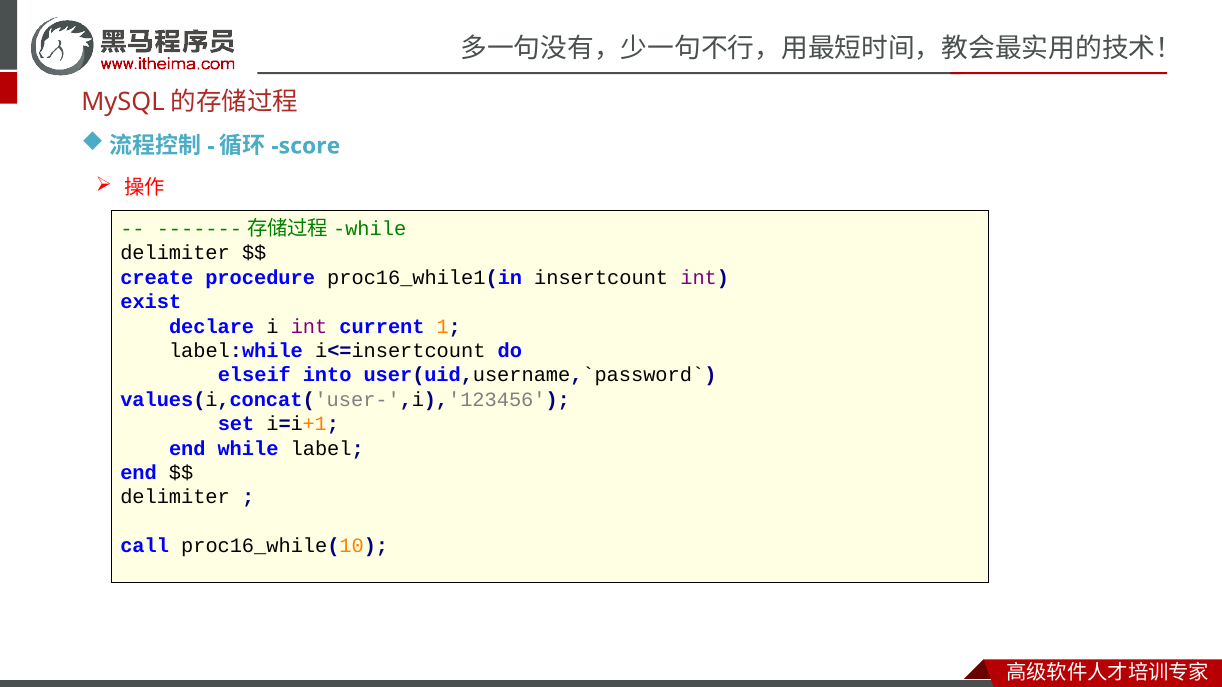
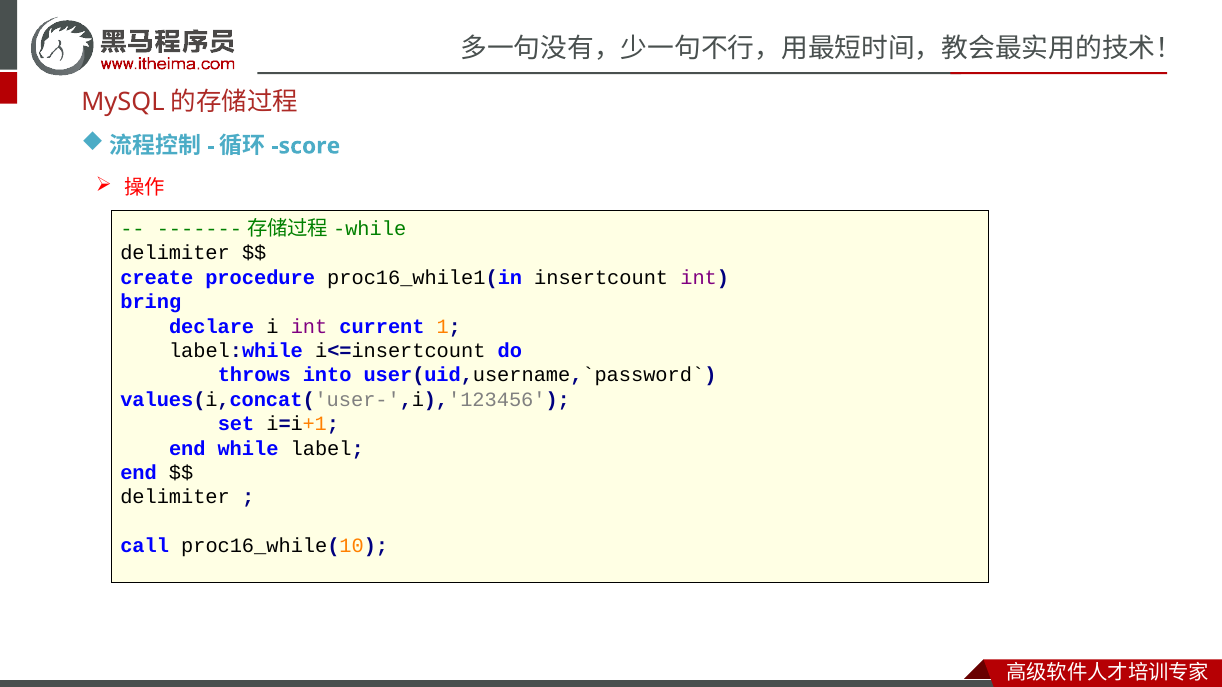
exist: exist -> bring
elseif: elseif -> throws
